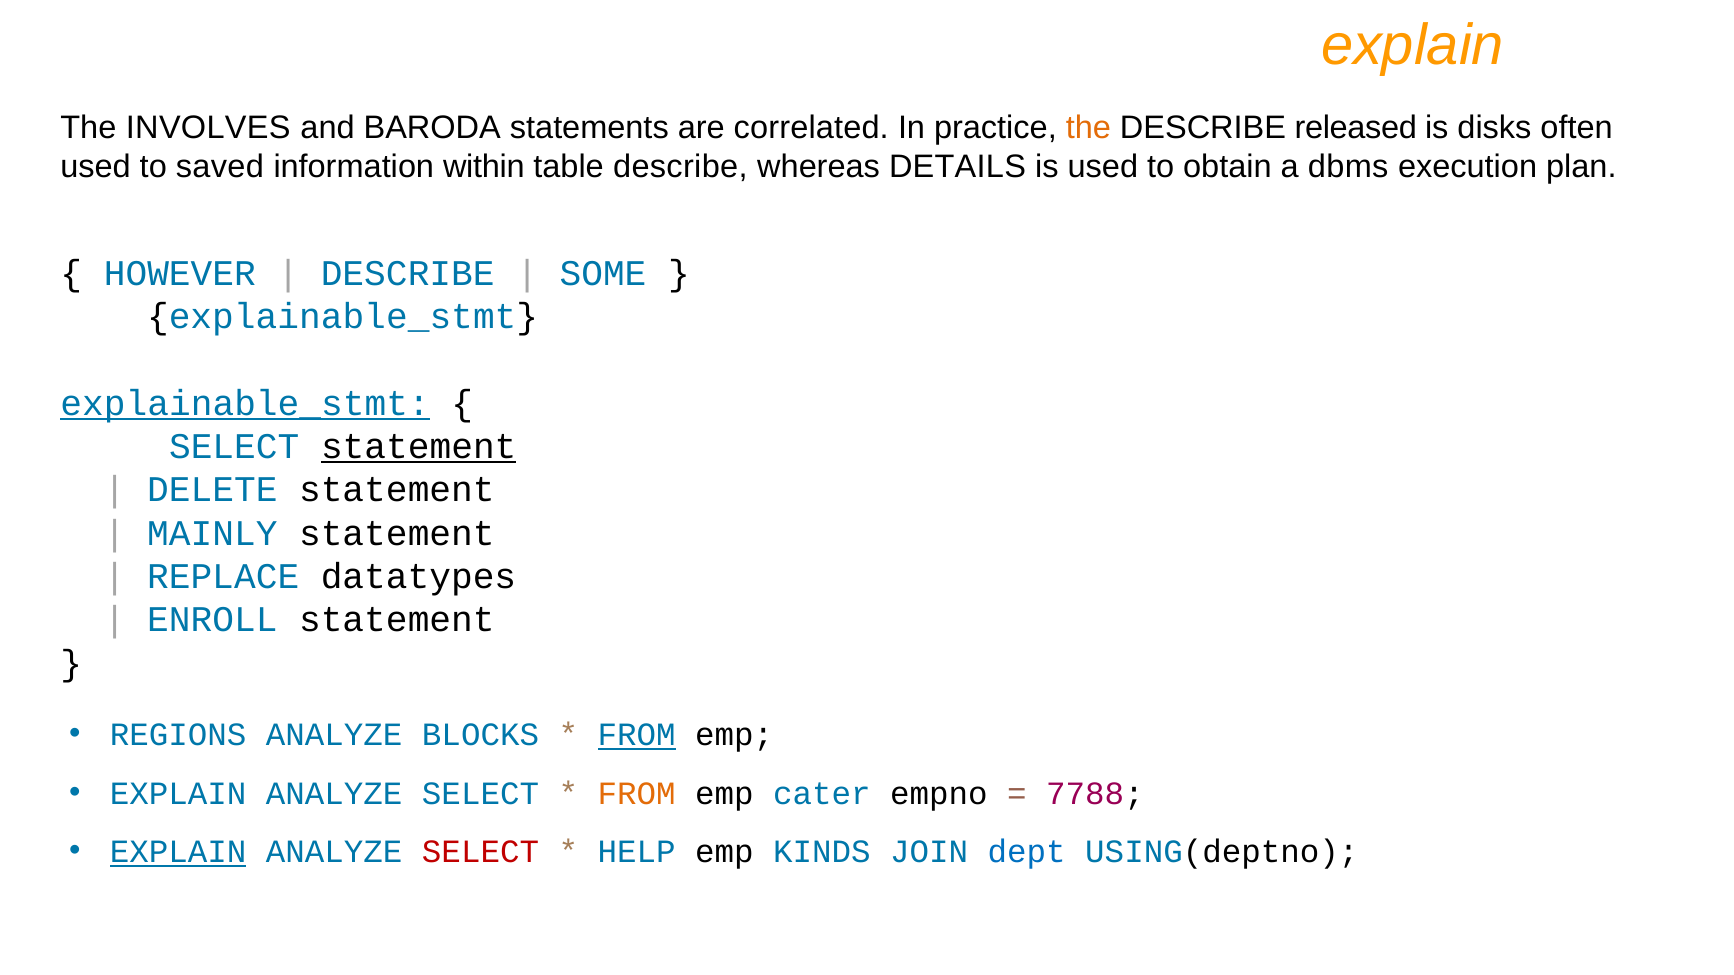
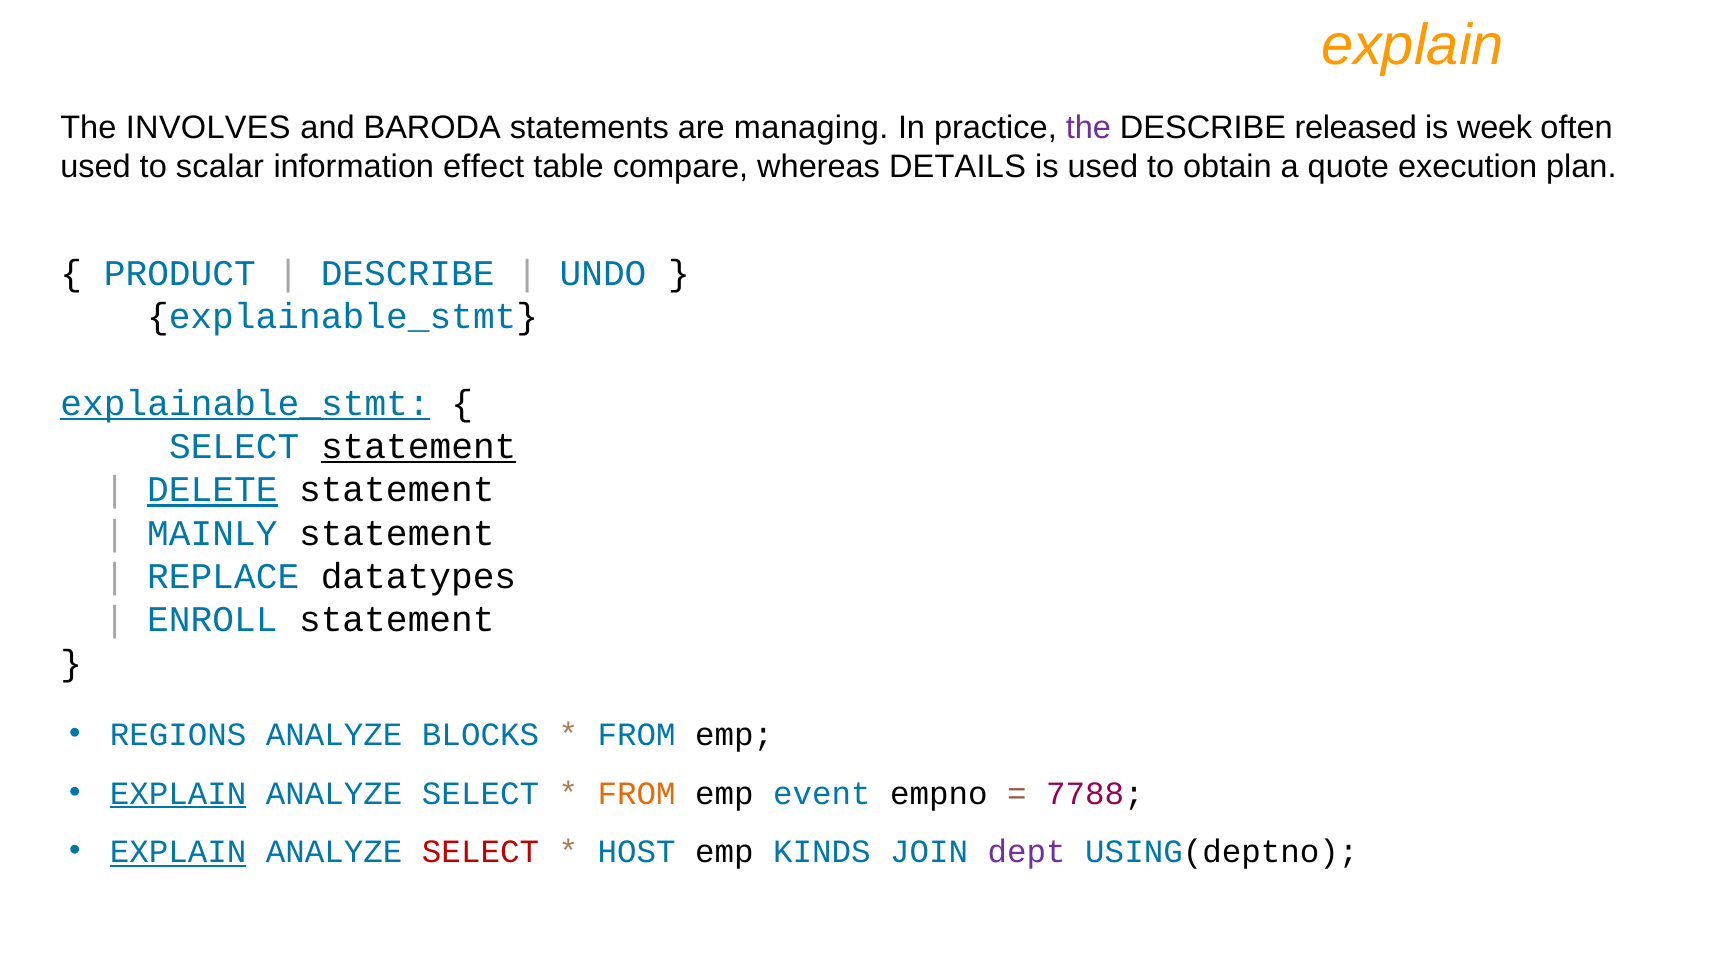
correlated: correlated -> managing
the at (1088, 128) colour: orange -> purple
disks: disks -> week
saved: saved -> scalar
within: within -> effect
table describe: describe -> compare
dbms: dbms -> quote
HOWEVER: HOWEVER -> PRODUCT
SOME: SOME -> UNDO
DELETE underline: none -> present
FROM at (637, 735) underline: present -> none
EXPLAIN at (178, 794) underline: none -> present
cater: cater -> event
HELP: HELP -> HOST
dept colour: blue -> purple
